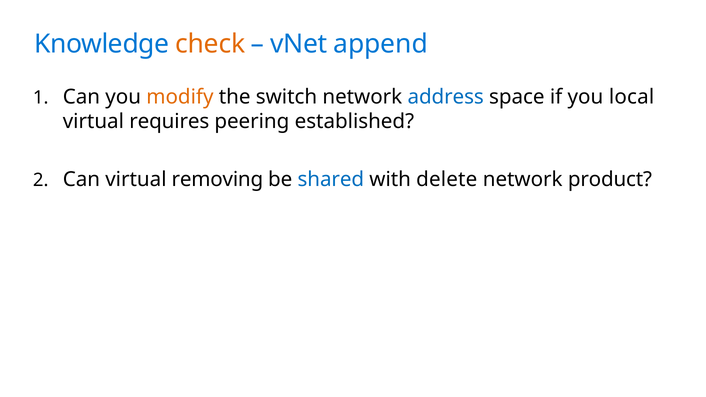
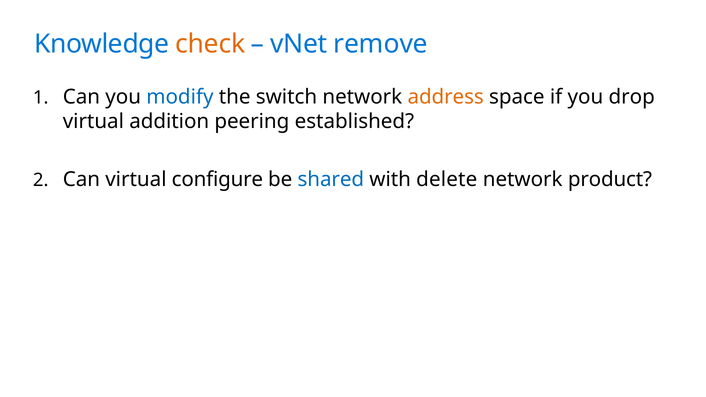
append: append -> remove
modify colour: orange -> blue
address colour: blue -> orange
local: local -> drop
requires: requires -> addition
removing: removing -> configure
